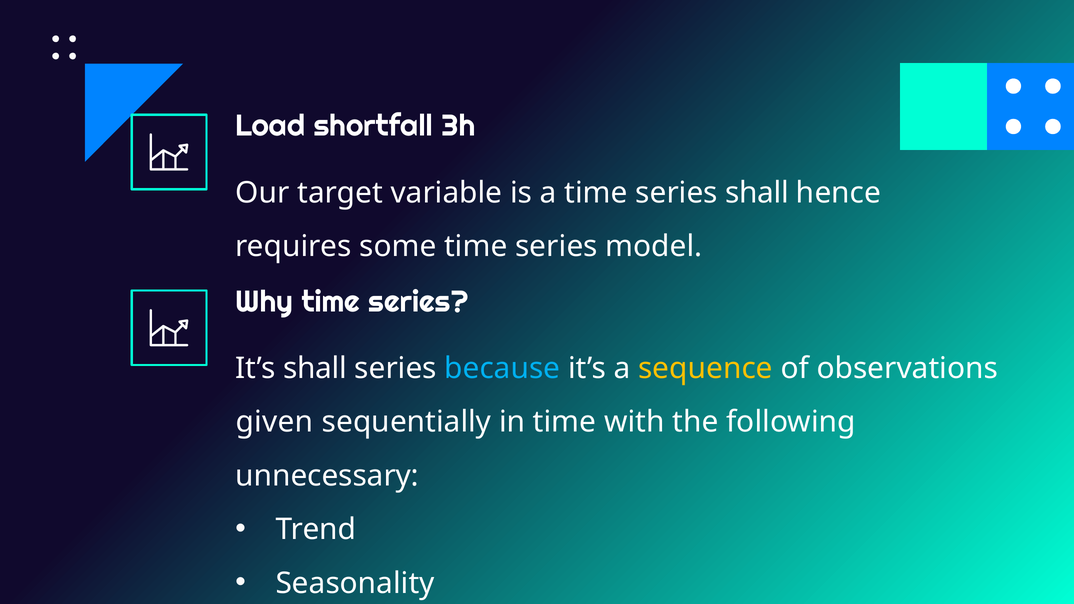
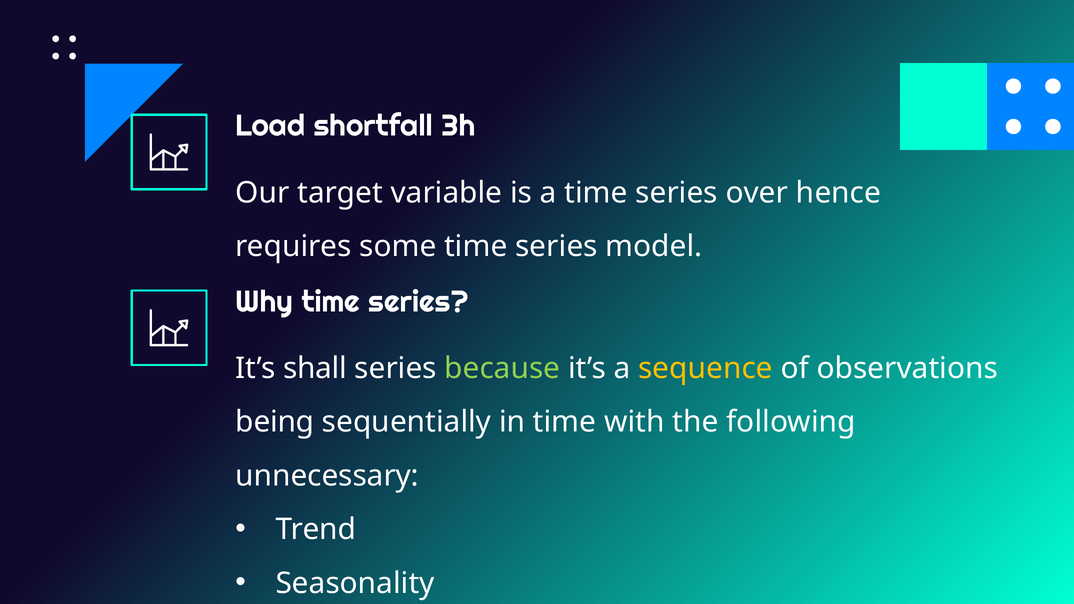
series shall: shall -> over
because colour: light blue -> light green
given: given -> being
